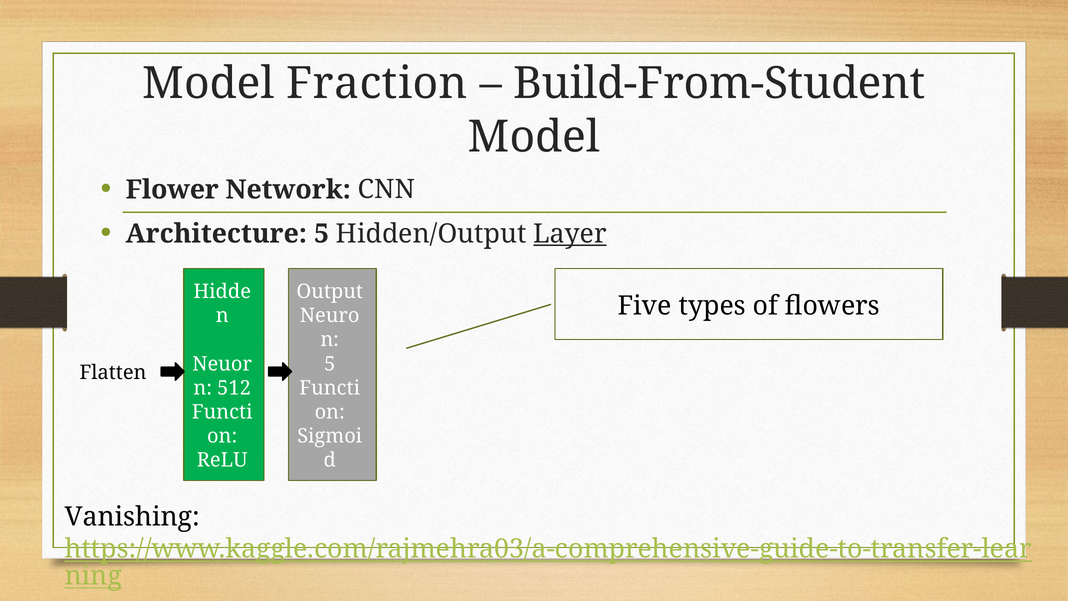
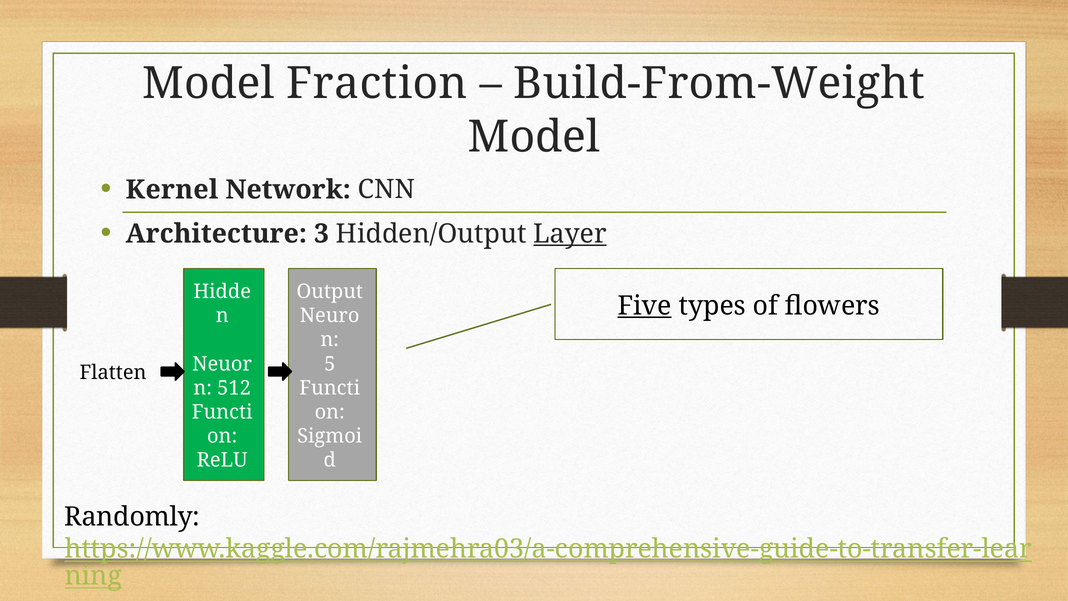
Build-From-Student: Build-From-Student -> Build-From-Weight
Flower: Flower -> Kernel
Architecture 5: 5 -> 3
Five underline: none -> present
Vanishing: Vanishing -> Randomly
